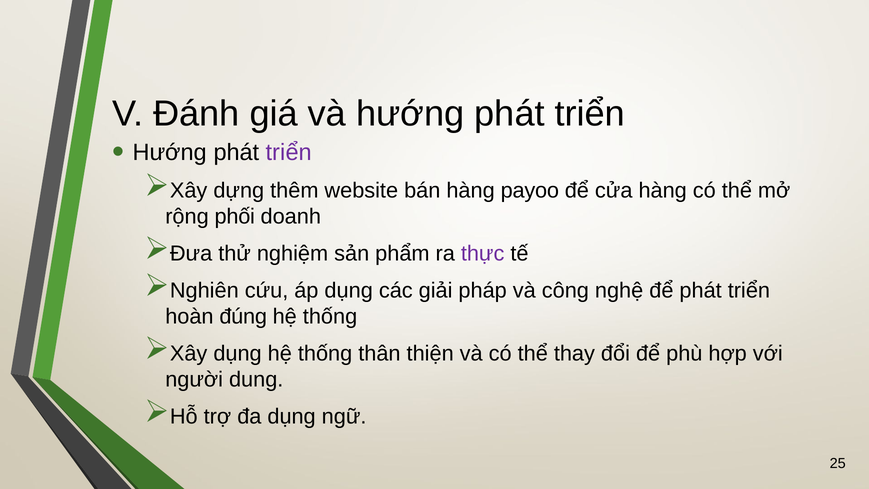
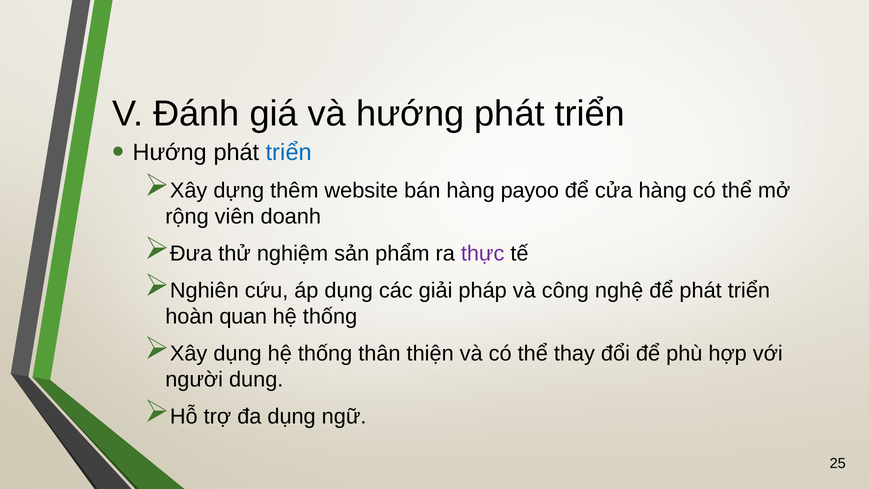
triển at (289, 152) colour: purple -> blue
phối: phối -> viên
đúng: đúng -> quan
